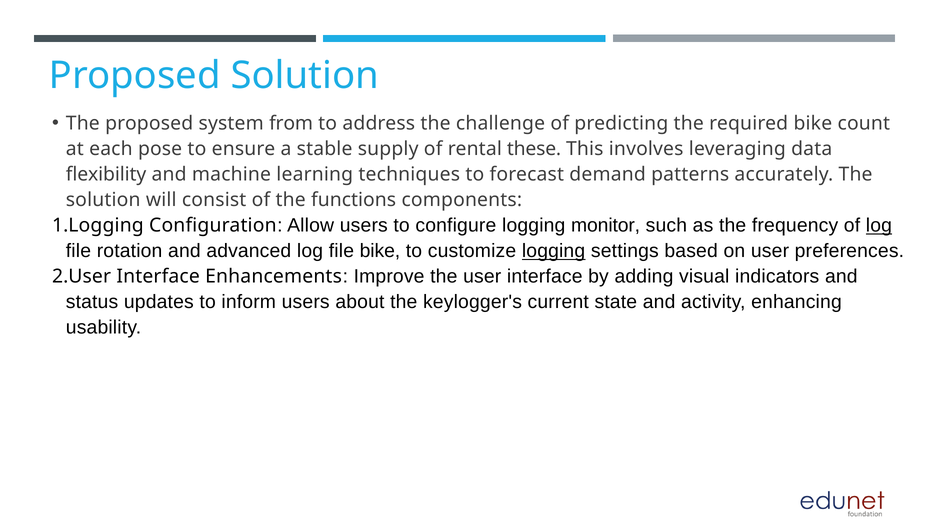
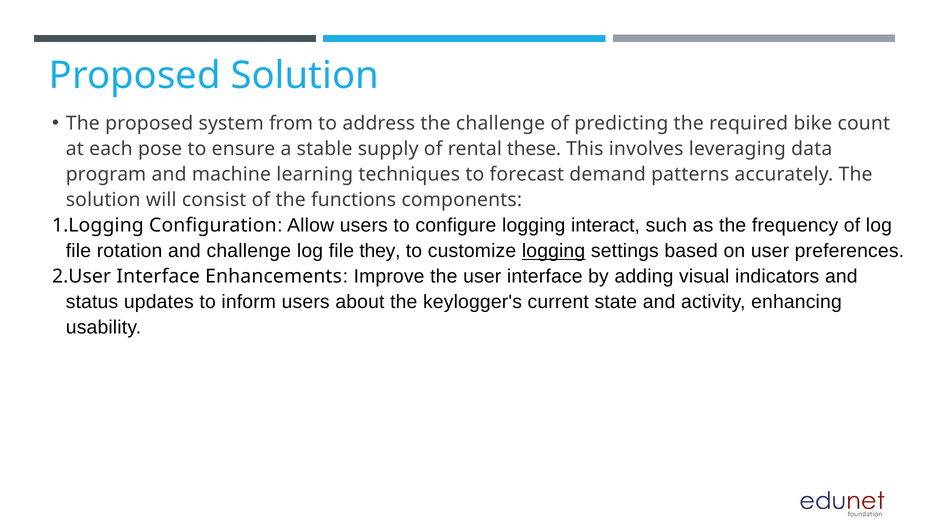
flexibility: flexibility -> program
monitor: monitor -> interact
log at (879, 226) underline: present -> none
and advanced: advanced -> challenge
file bike: bike -> they
